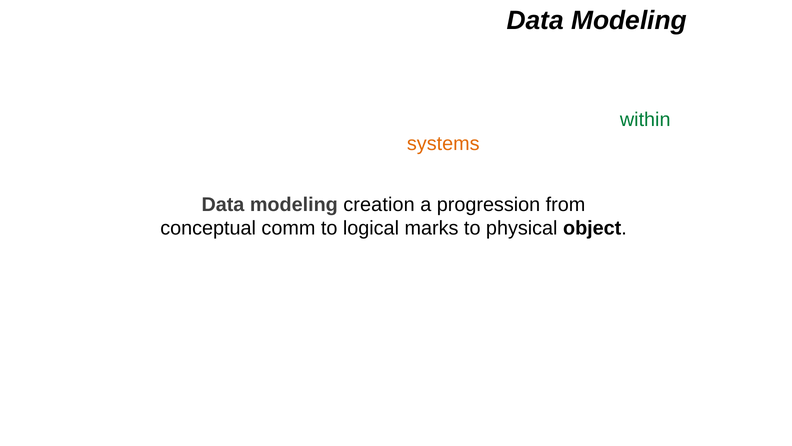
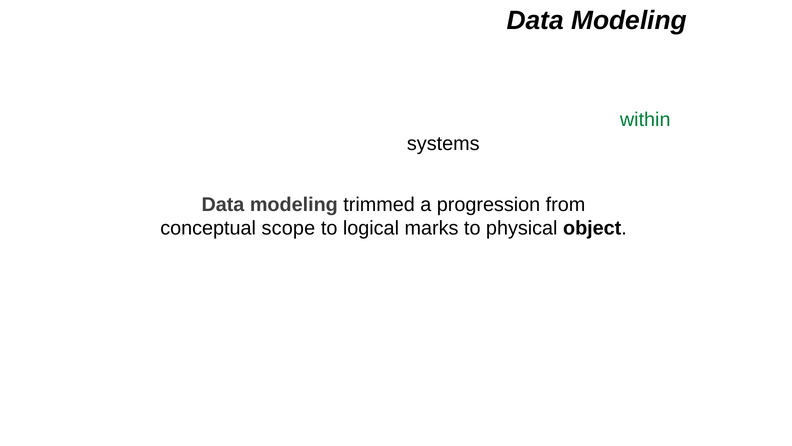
systems colour: orange -> black
creation: creation -> trimmed
conceptual comm: comm -> scope
